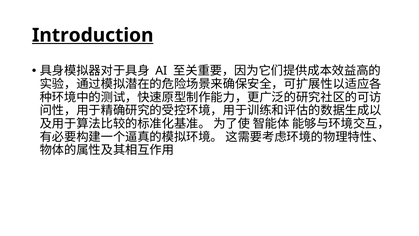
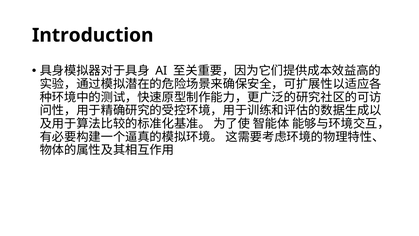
Introduction underline: present -> none
